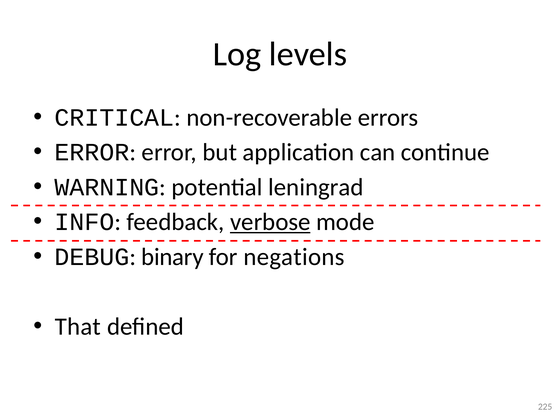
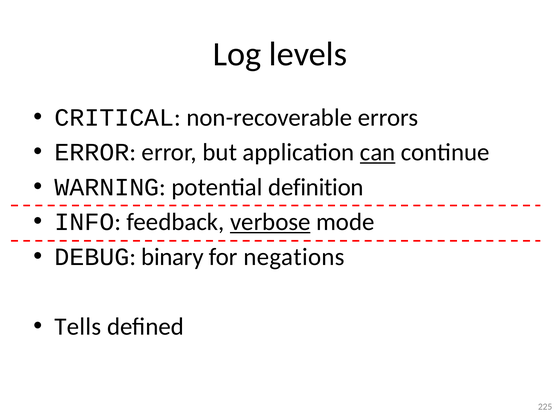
can underline: none -> present
leningrad: leningrad -> definition
That: That -> Tells
